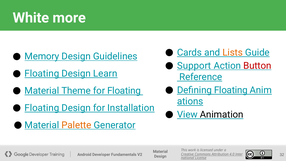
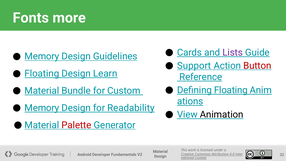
White: White -> Fonts
Lists colour: orange -> purple
Theme: Theme -> Bundle
for Floating: Floating -> Custom
Floating at (42, 108): Floating -> Memory
Installation: Installation -> Readability
Palette colour: orange -> red
